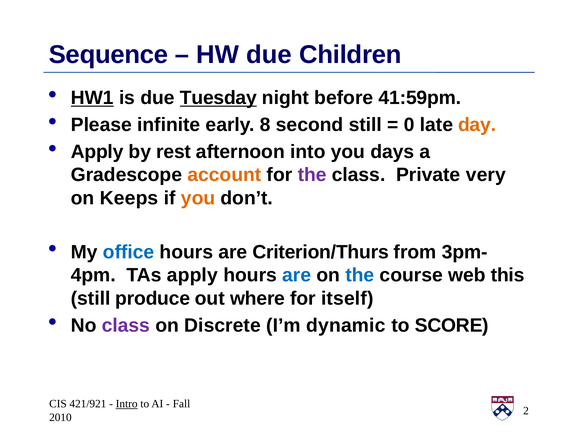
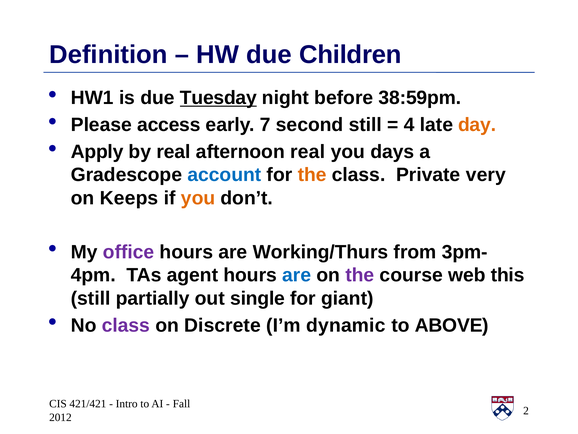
Sequence: Sequence -> Definition
HW1 underline: present -> none
41:59pm: 41:59pm -> 38:59pm
infinite: infinite -> access
8: 8 -> 7
0: 0 -> 4
by rest: rest -> real
afternoon into: into -> real
account colour: orange -> blue
the at (312, 175) colour: purple -> orange
office colour: blue -> purple
Criterion/Thurs: Criterion/Thurs -> Working/Thurs
TAs apply: apply -> agent
the at (360, 275) colour: blue -> purple
produce: produce -> partially
where: where -> single
itself: itself -> giant
SCORE: SCORE -> ABOVE
421/921: 421/921 -> 421/421
Intro underline: present -> none
2010: 2010 -> 2012
